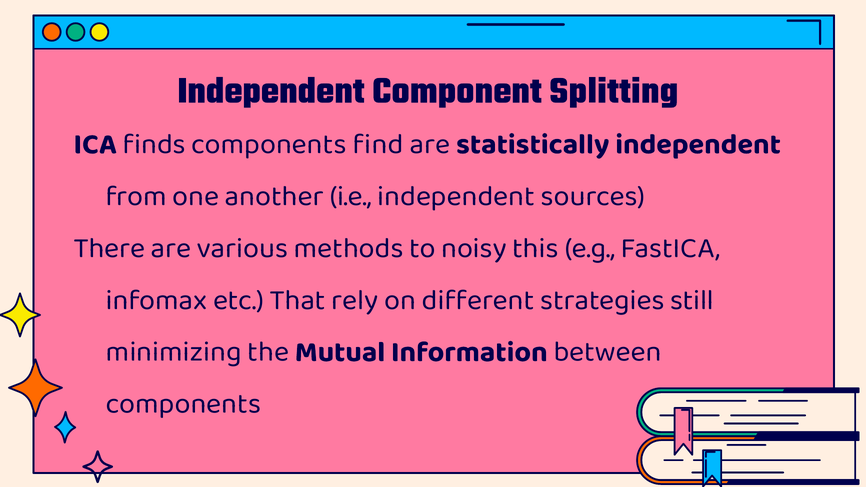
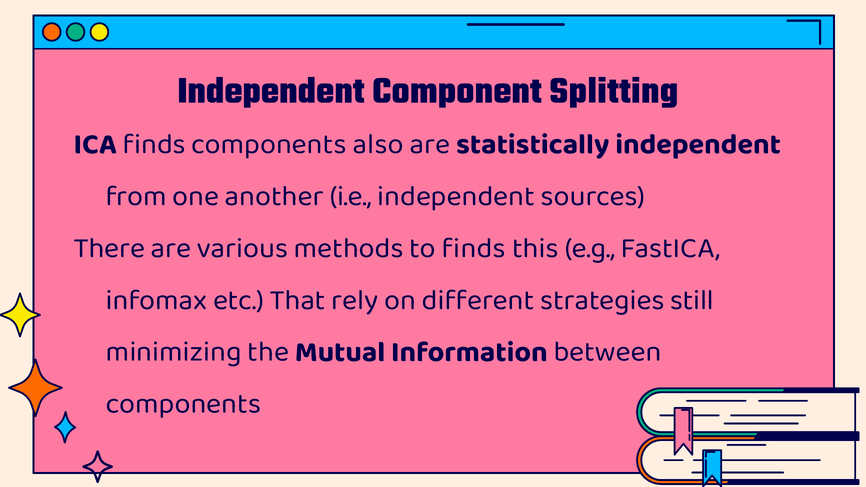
find: find -> also
to noisy: noisy -> finds
